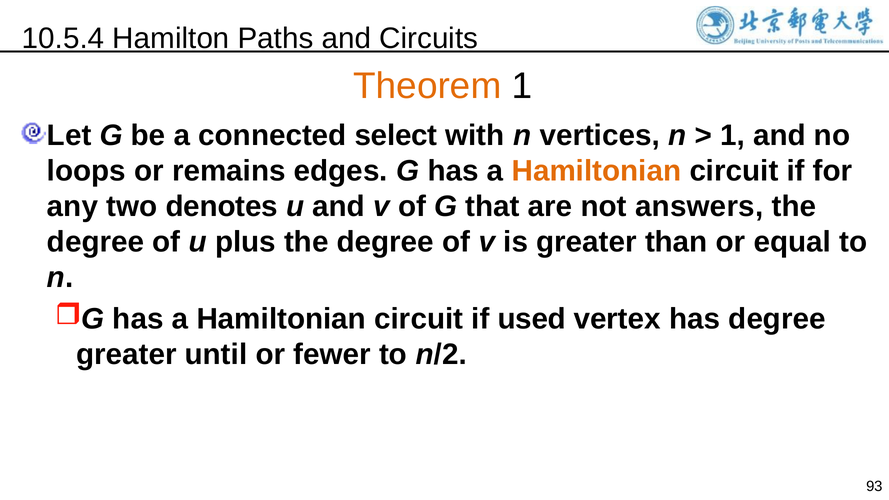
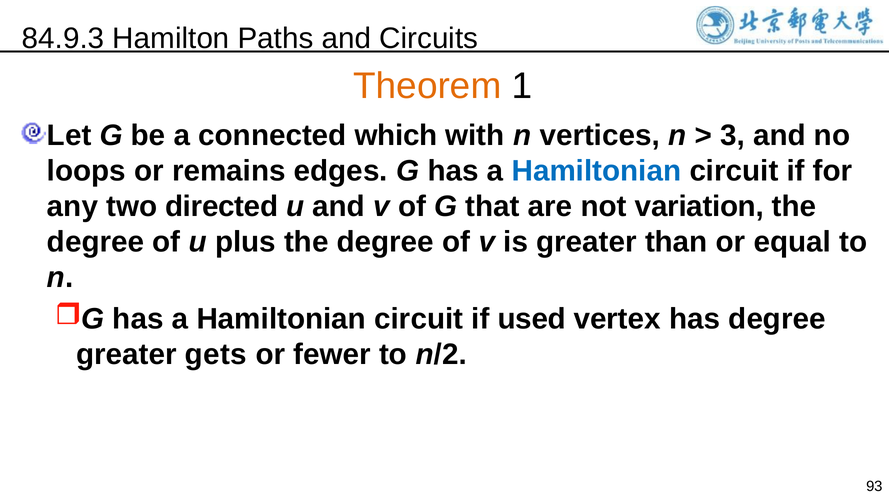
10.5.4: 10.5.4 -> 84.9.3
select: select -> which
1 at (732, 135): 1 -> 3
Hamiltonian at (596, 171) colour: orange -> blue
denotes: denotes -> directed
answers: answers -> variation
until: until -> gets
